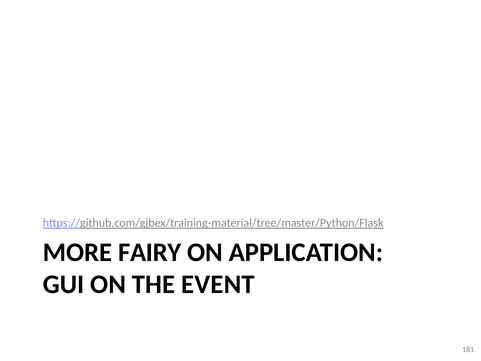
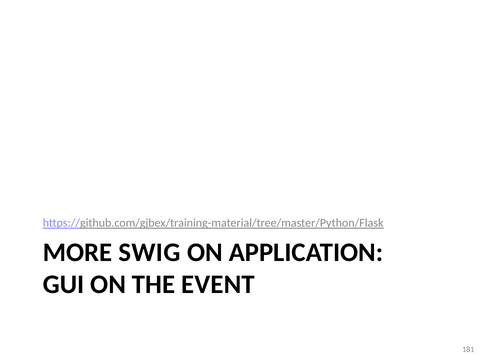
FAIRY: FAIRY -> SWIG
